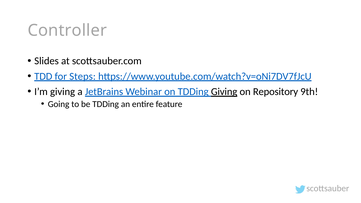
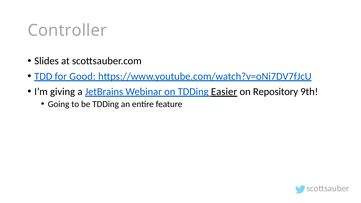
Steps: Steps -> Good
TDDing Giving: Giving -> Easier
